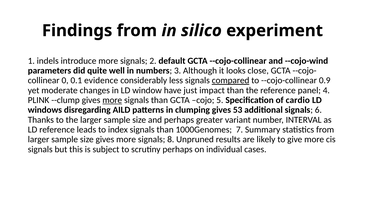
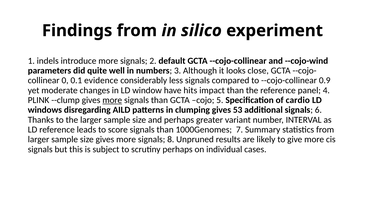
compared underline: present -> none
just: just -> hits
index: index -> score
